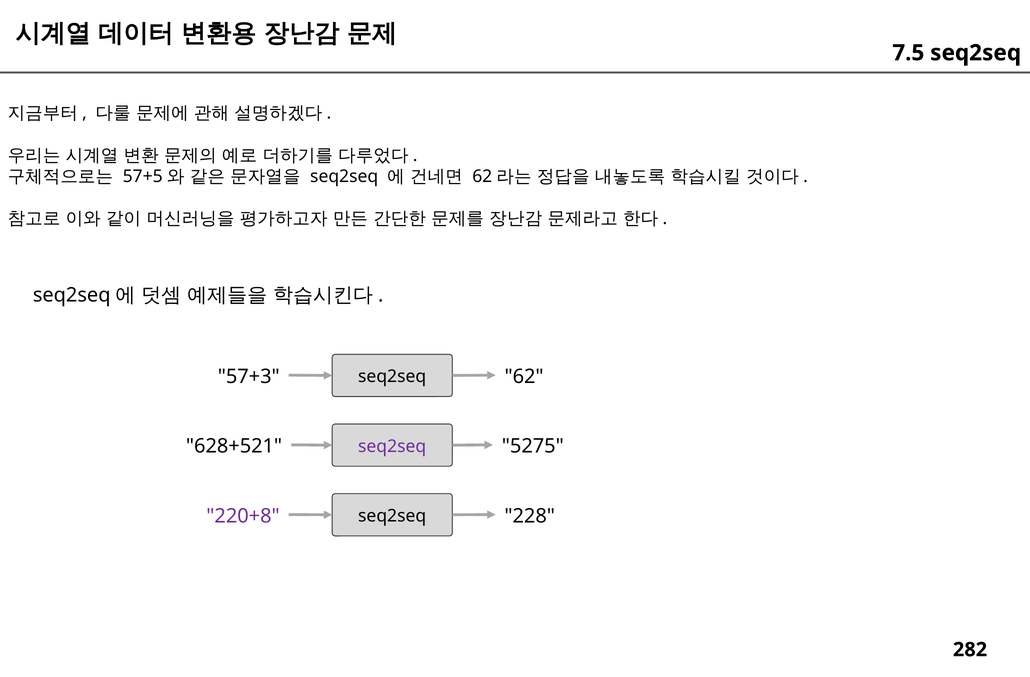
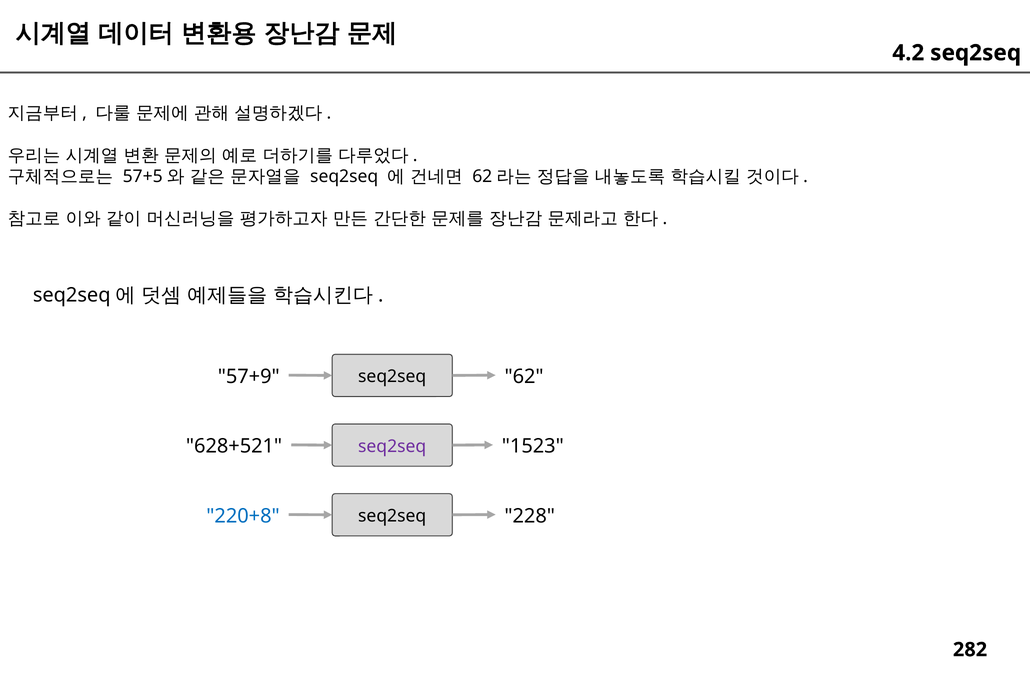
7.5: 7.5 -> 4.2
57+3: 57+3 -> 57+9
5275: 5275 -> 1523
220+8 colour: purple -> blue
